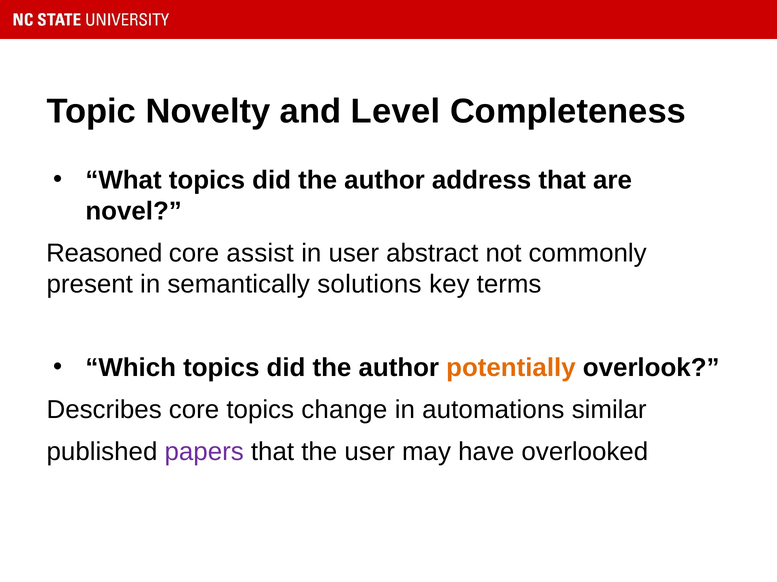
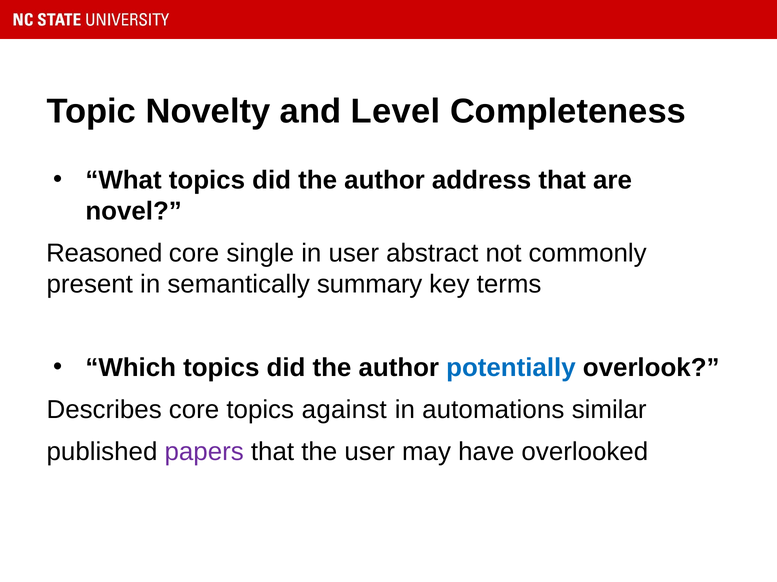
assist: assist -> single
solutions: solutions -> summary
potentially colour: orange -> blue
change: change -> against
